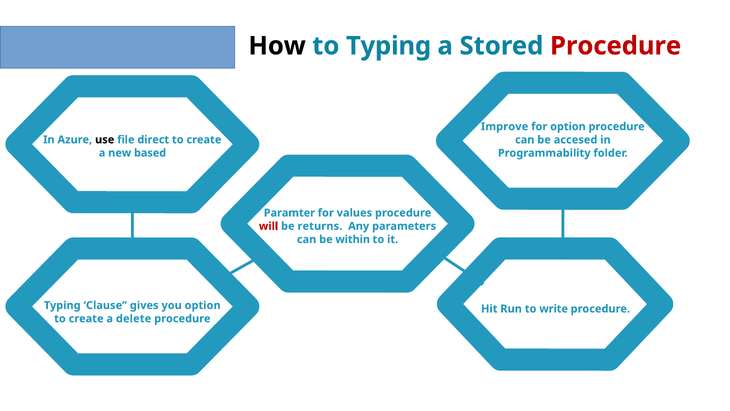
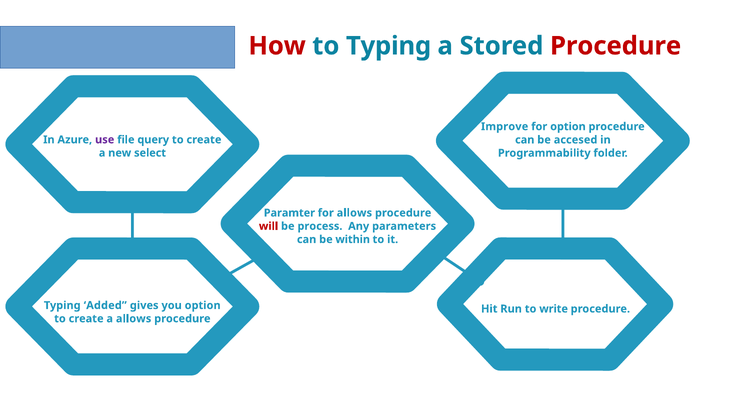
How colour: black -> red
use colour: black -> purple
direct: direct -> query
based: based -> select
for values: values -> allows
returns: returns -> process
Clause: Clause -> Added
a delete: delete -> allows
